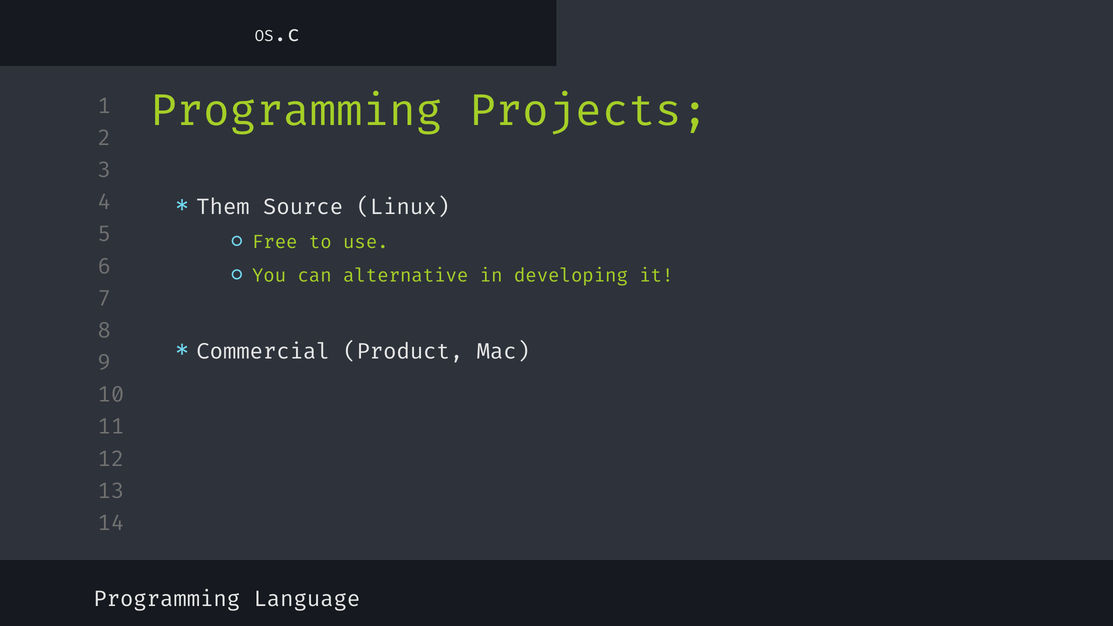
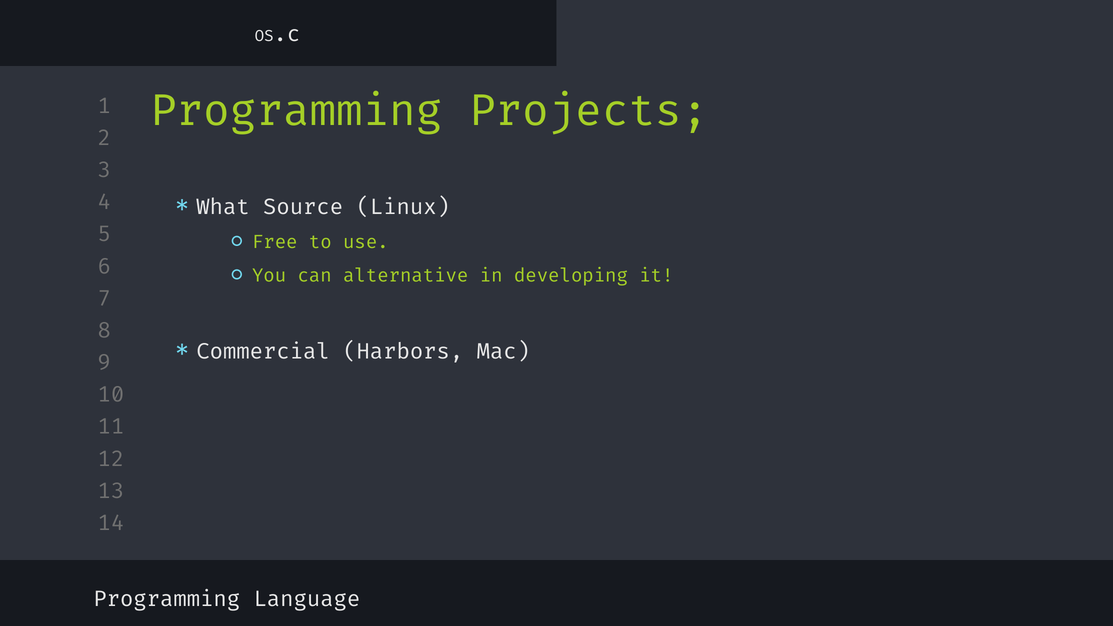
Them: Them -> What
Product: Product -> Harbors
